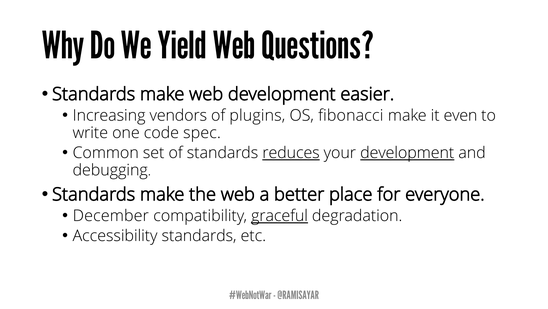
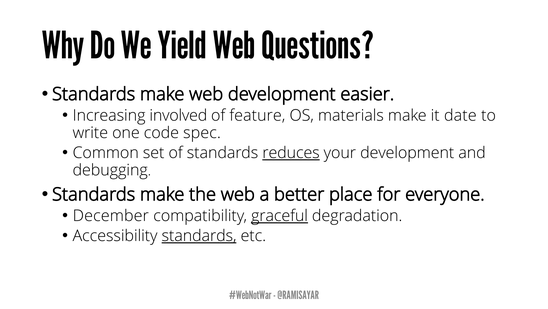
vendors: vendors -> involved
plugins: plugins -> feature
fibonacci: fibonacci -> materials
even: even -> date
development at (407, 153) underline: present -> none
standards at (199, 235) underline: none -> present
